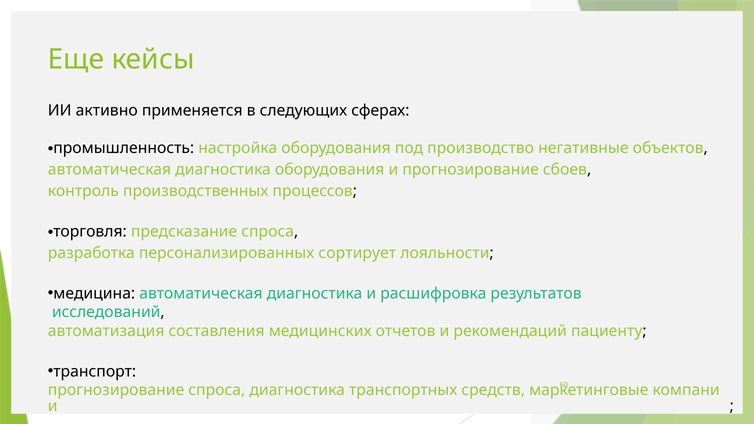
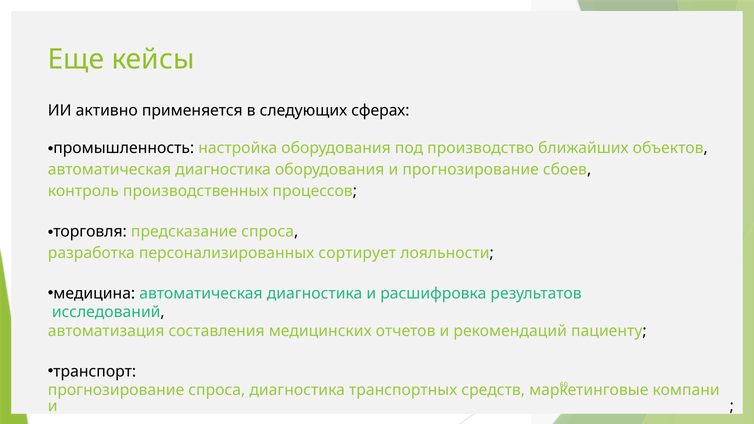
негативные: негативные -> ближайших
